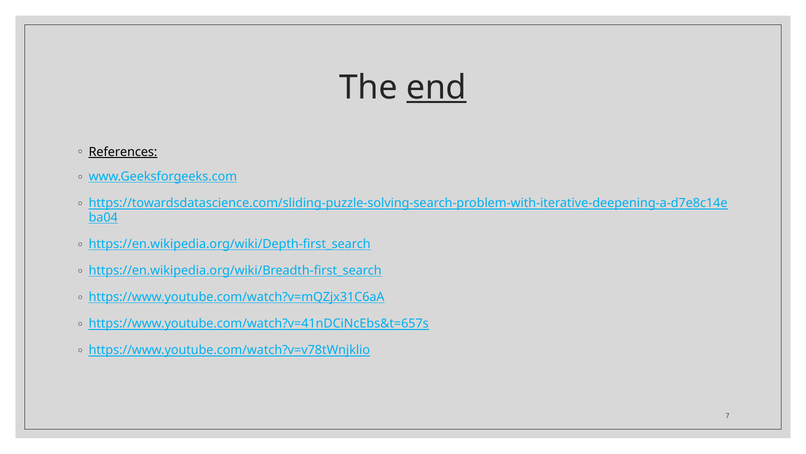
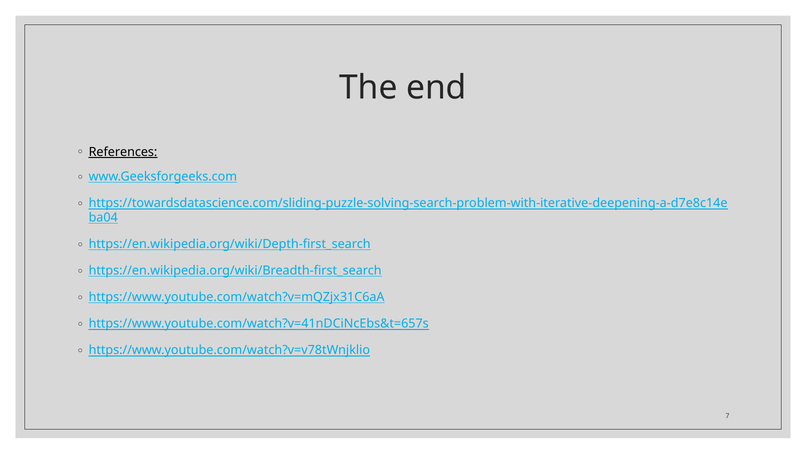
end underline: present -> none
